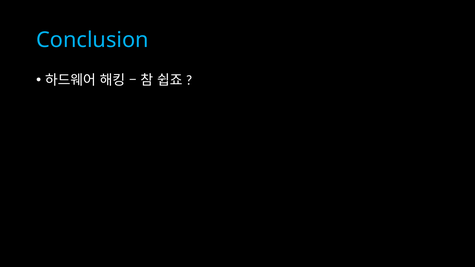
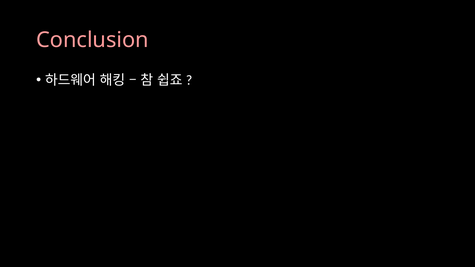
Conclusion colour: light blue -> pink
